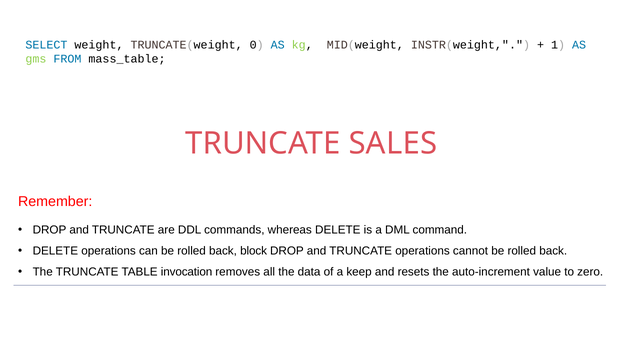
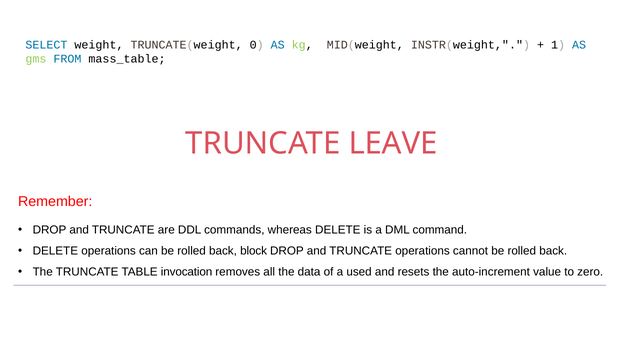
SALES: SALES -> LEAVE
keep: keep -> used
